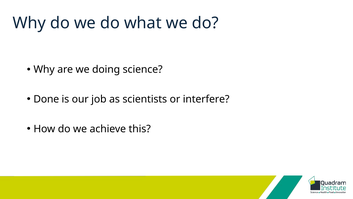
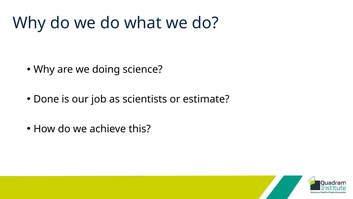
interfere: interfere -> estimate
